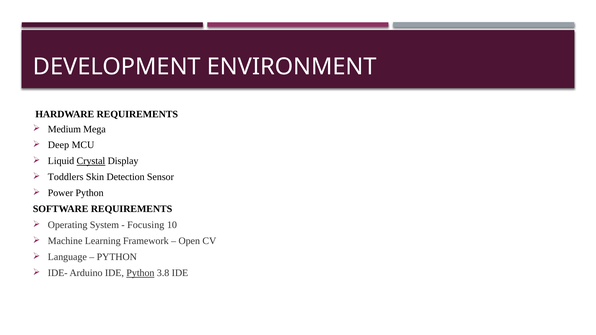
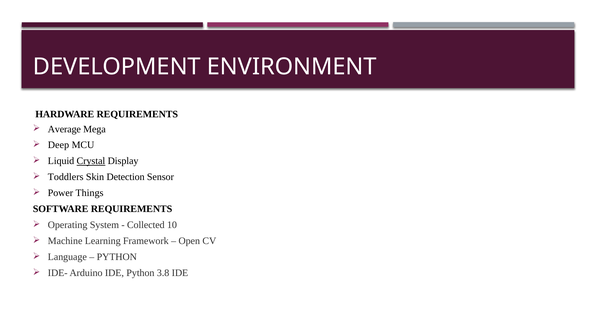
Medium: Medium -> Average
Power Python: Python -> Things
Focusing: Focusing -> Collected
Python at (140, 273) underline: present -> none
